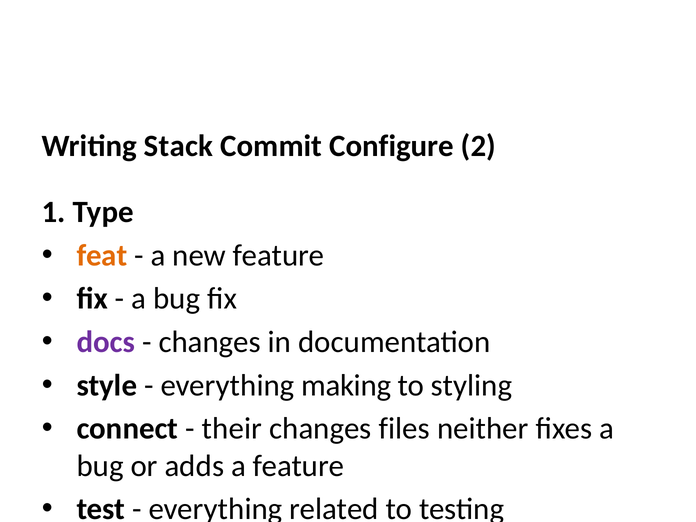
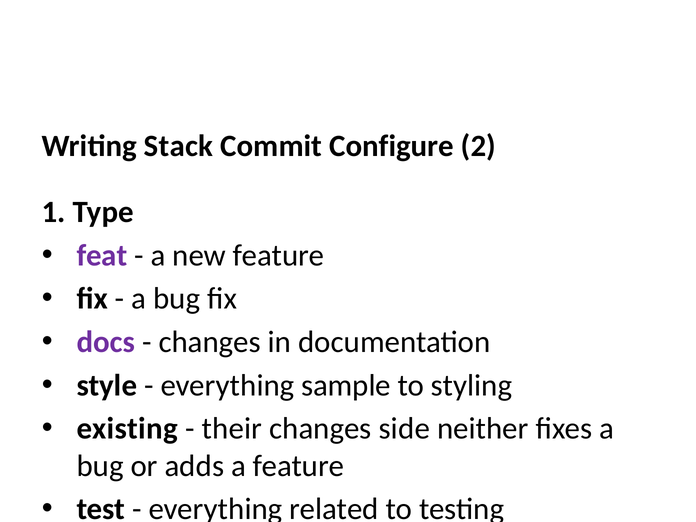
feat colour: orange -> purple
making: making -> sample
connect: connect -> existing
files: files -> side
